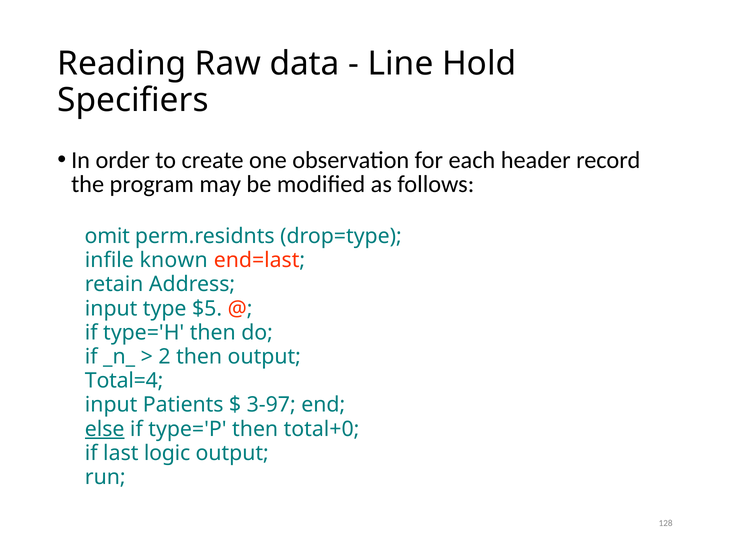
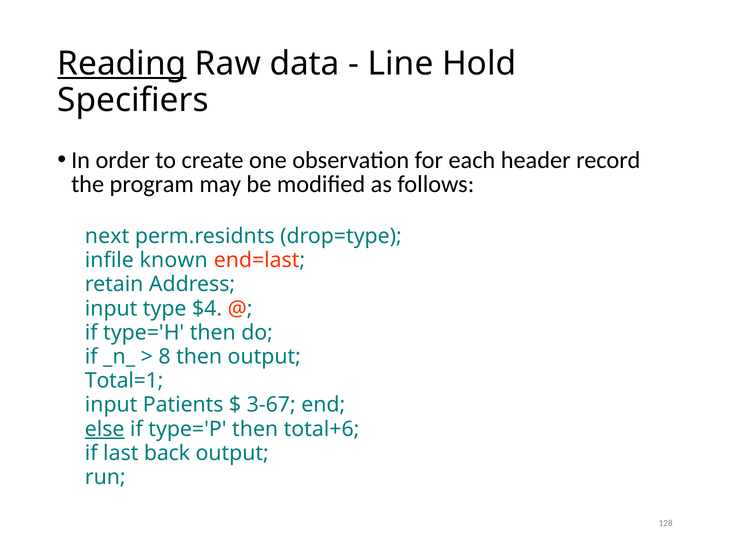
Reading underline: none -> present
omit: omit -> next
$5: $5 -> $4
2: 2 -> 8
Total=4: Total=4 -> Total=1
3-97: 3-97 -> 3-67
total+0: total+0 -> total+6
logic: logic -> back
